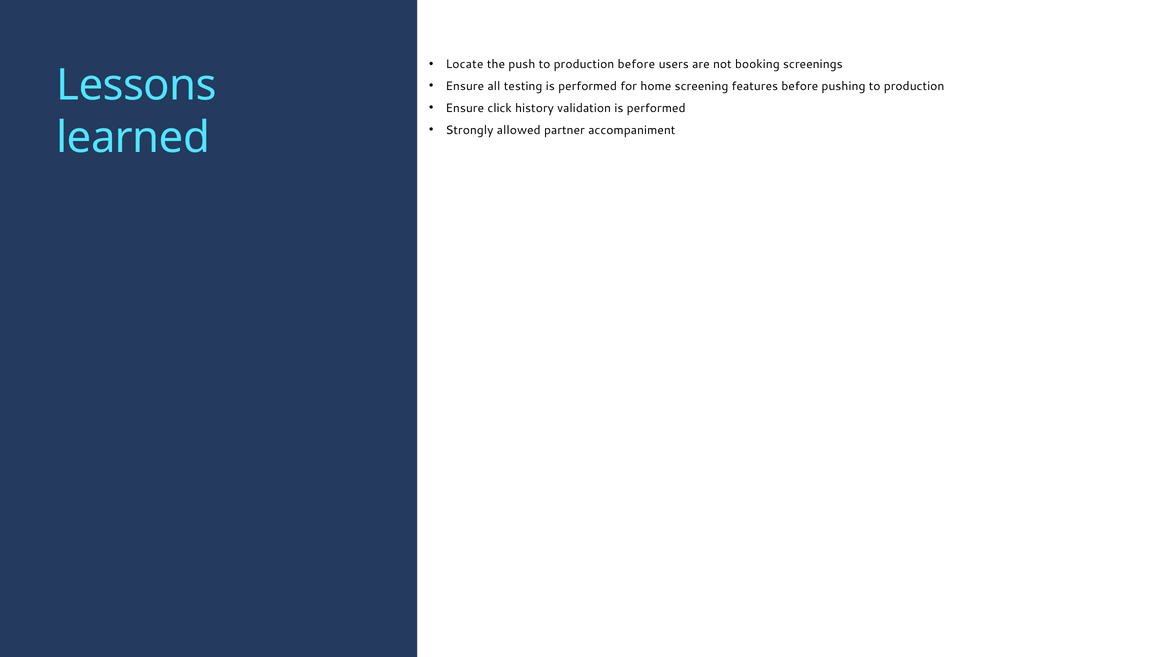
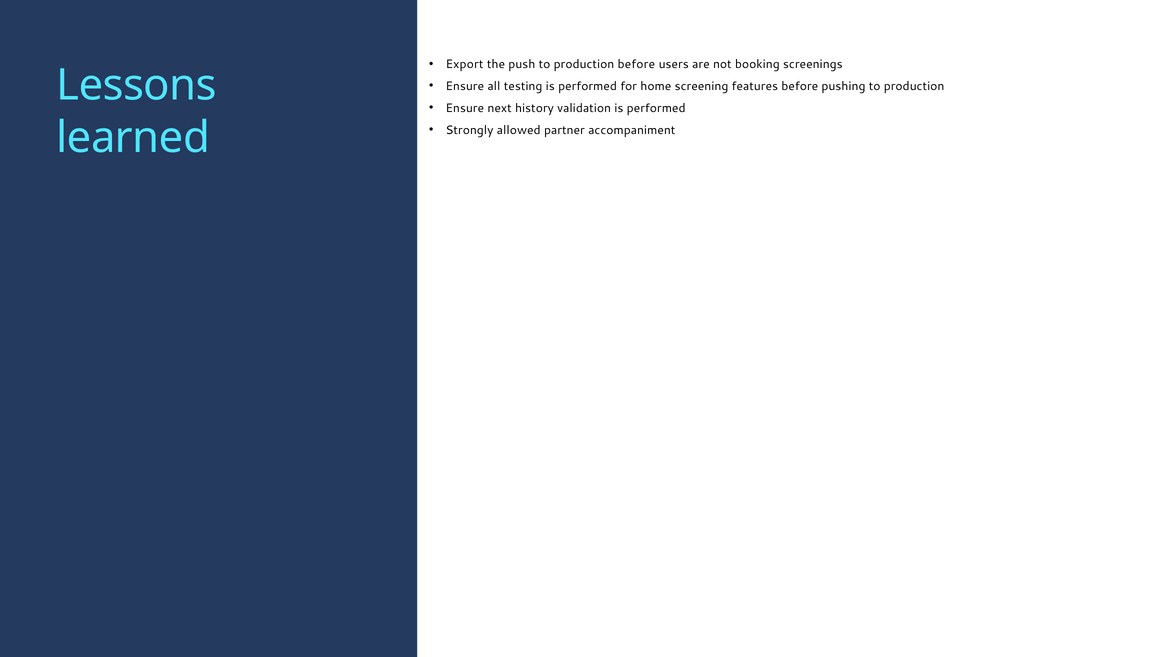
Locate: Locate -> Export
click: click -> next
